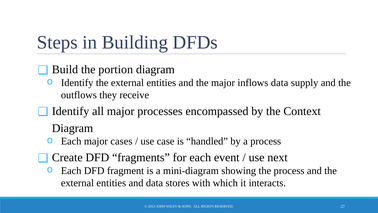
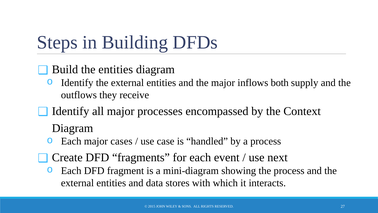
the portion: portion -> entities
inflows data: data -> both
